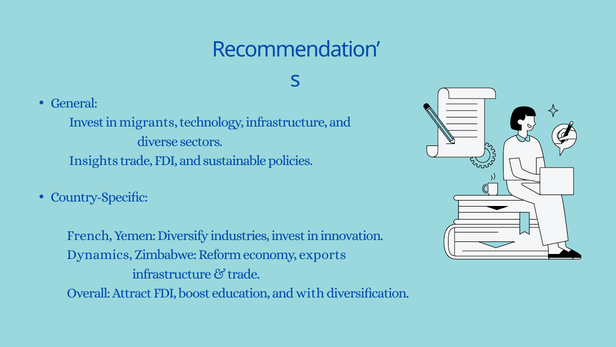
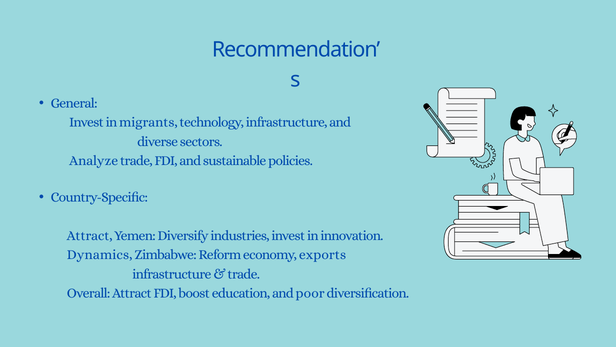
Insights: Insights -> Analyze
French at (90, 235): French -> Attract
with: with -> poor
